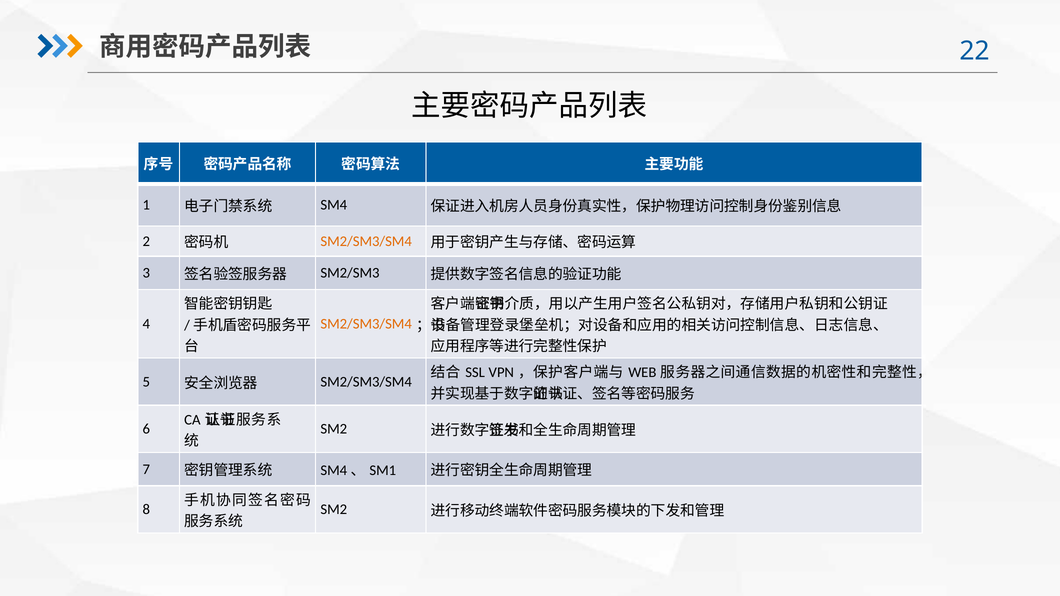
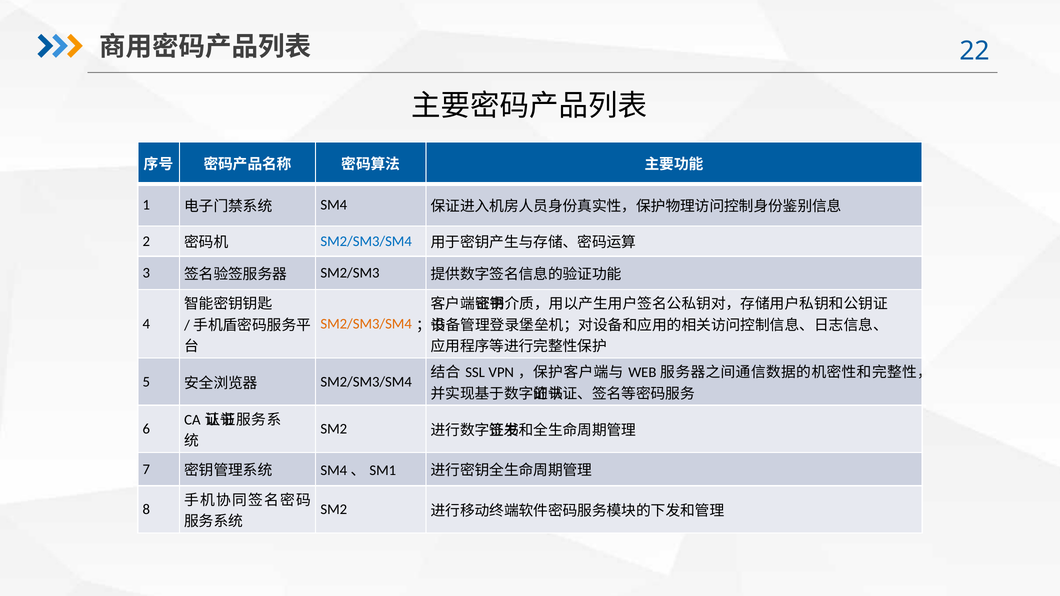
SM2/SM3/SM4 at (366, 241) colour: orange -> blue
